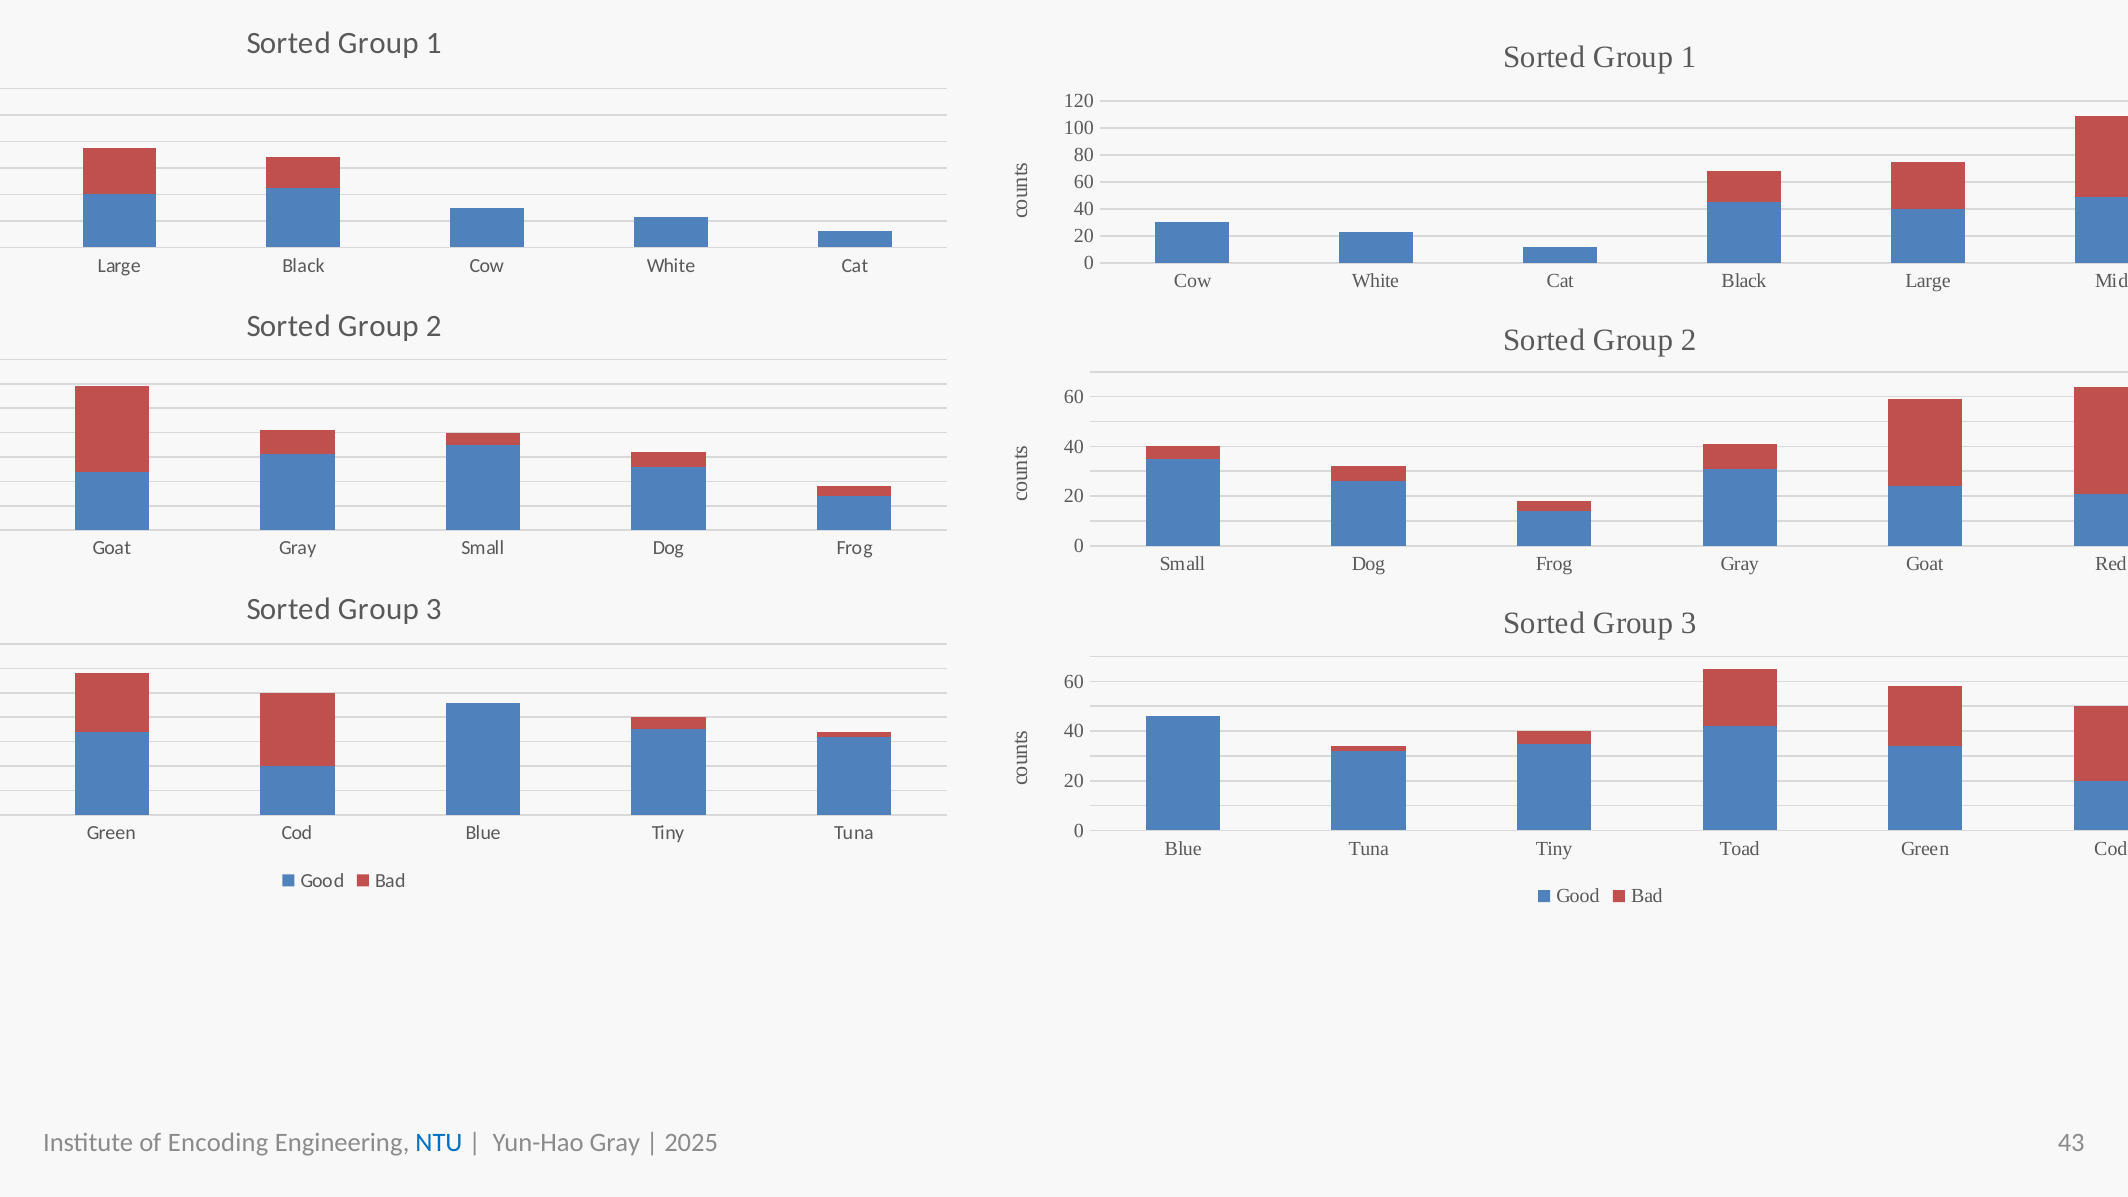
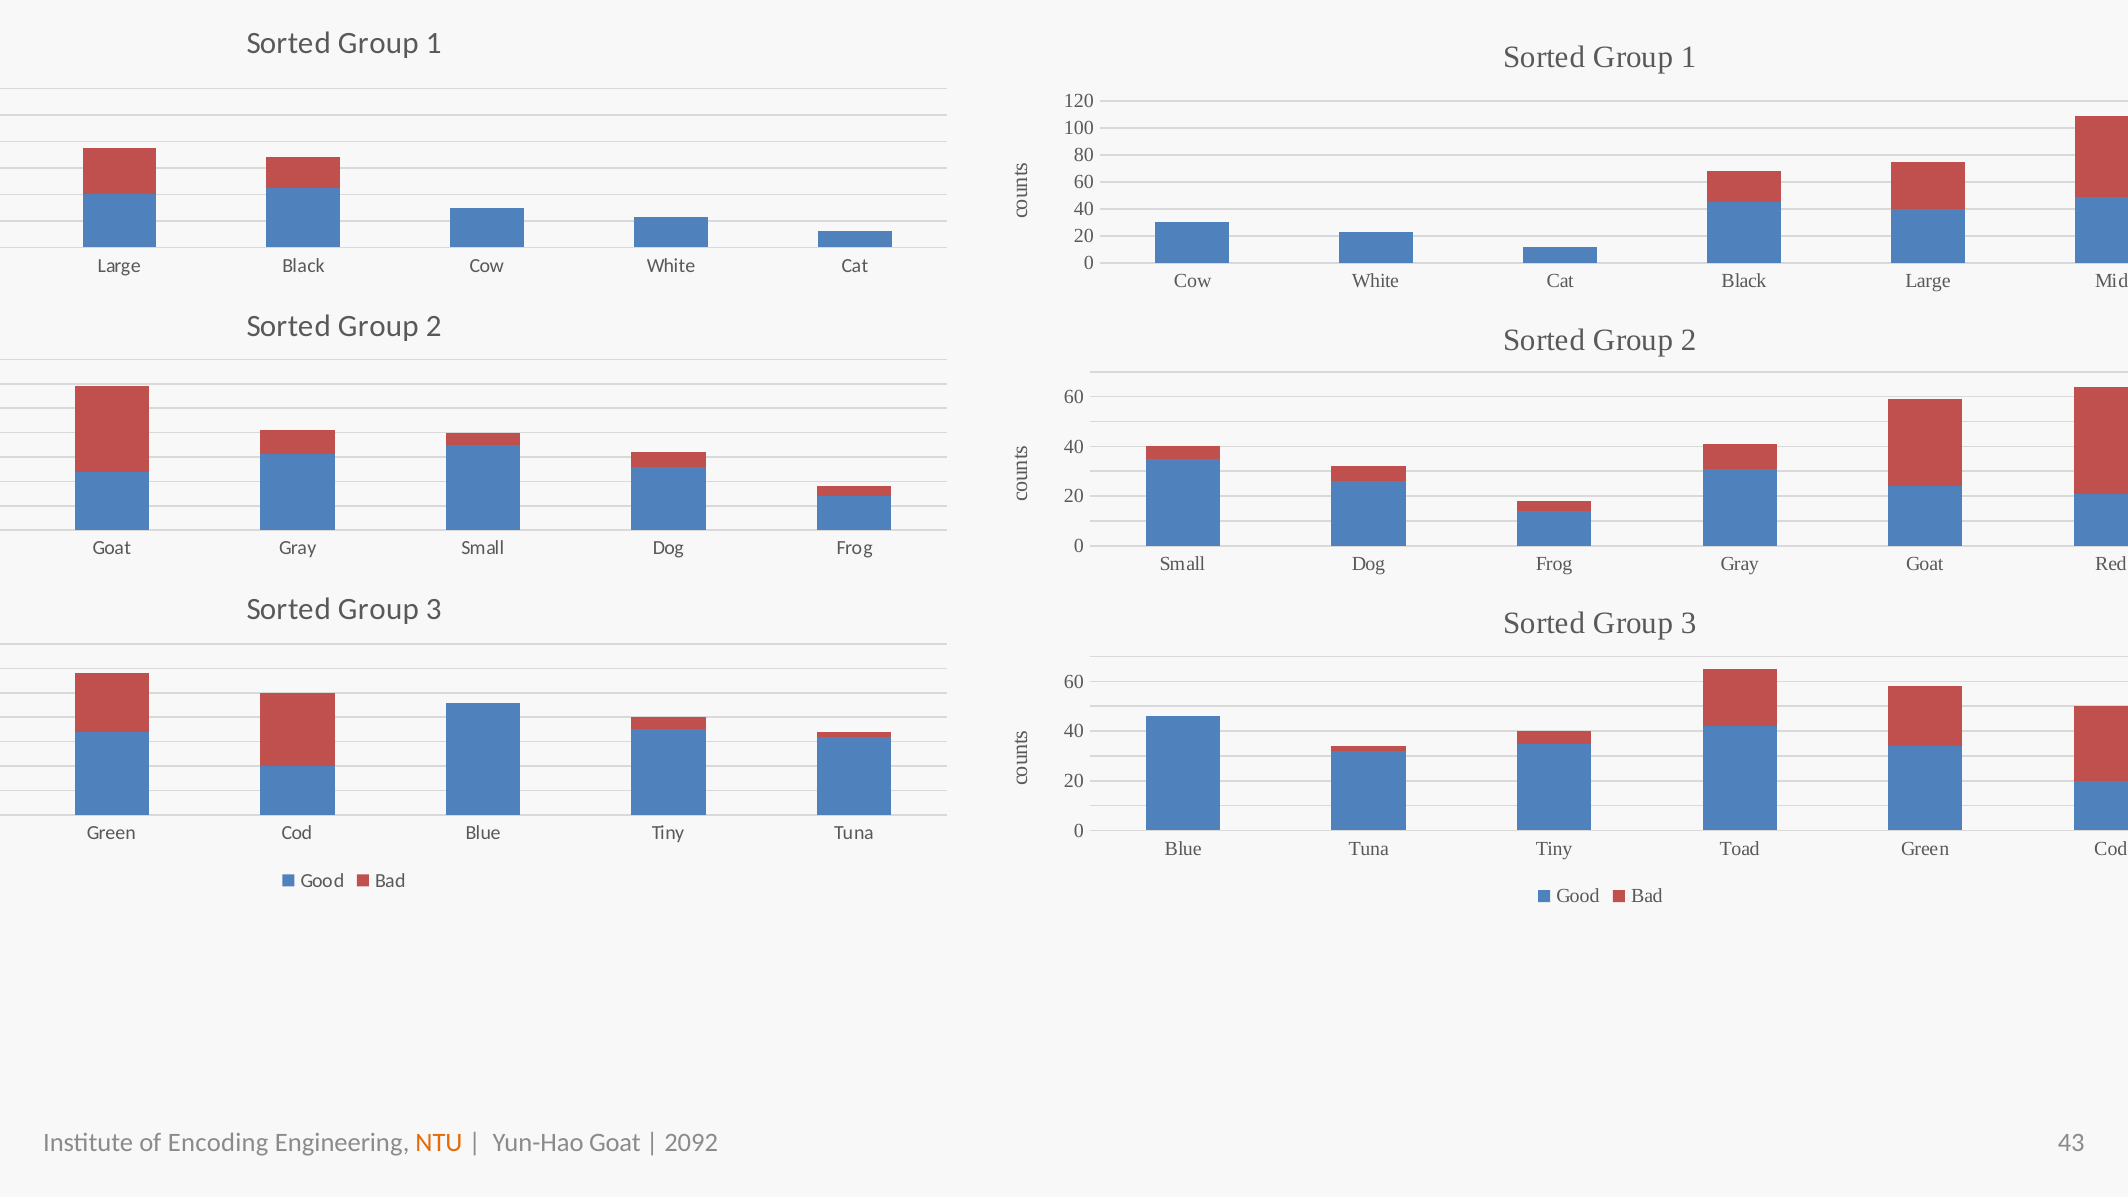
NTU colour: blue -> orange
Yun-Hao Gray: Gray -> Goat
2025: 2025 -> 2092
